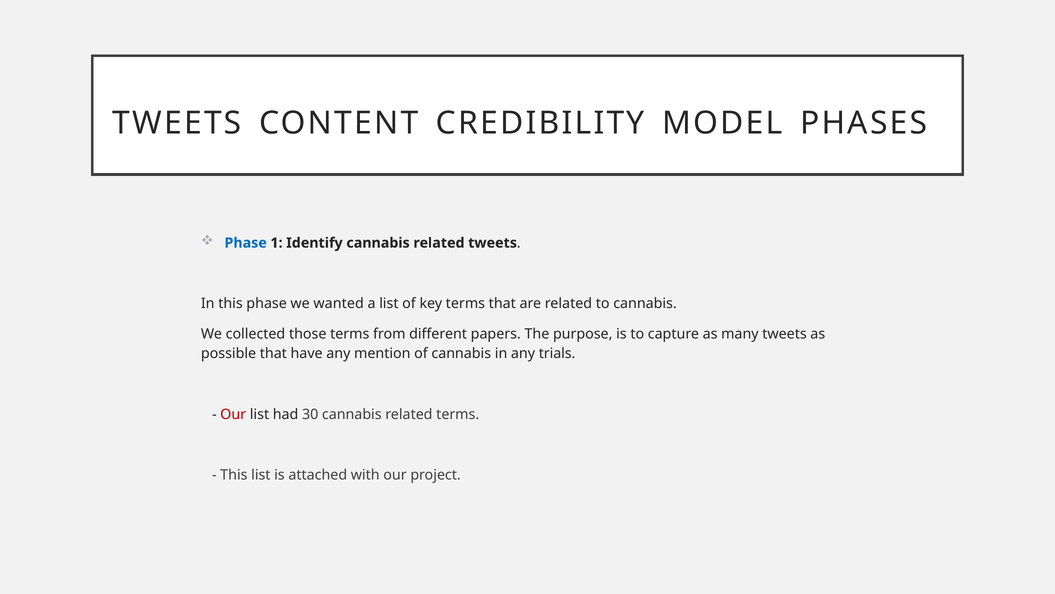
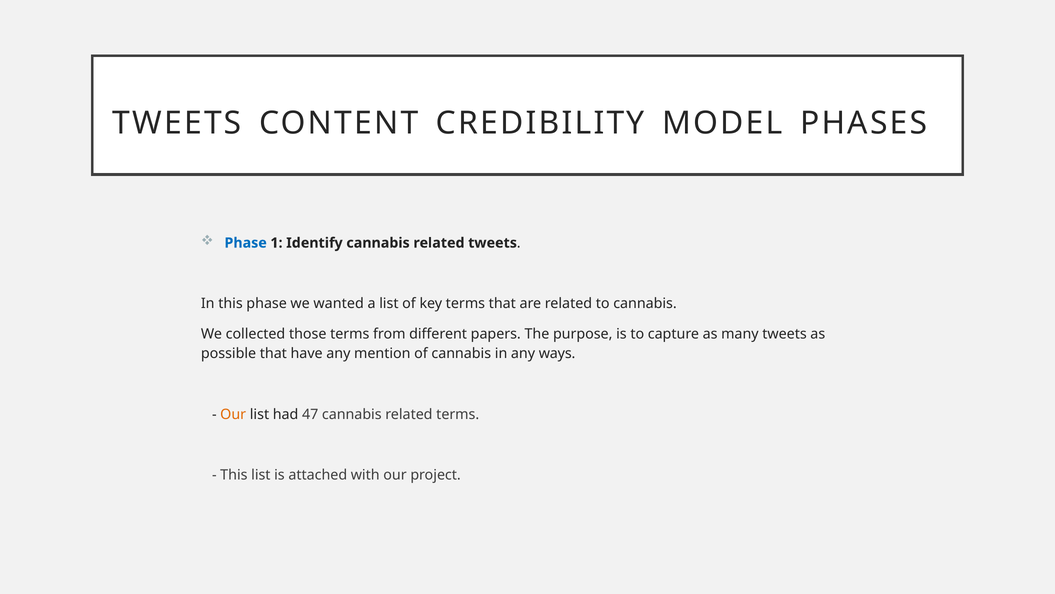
trials: trials -> ways
Our at (233, 414) colour: red -> orange
30: 30 -> 47
